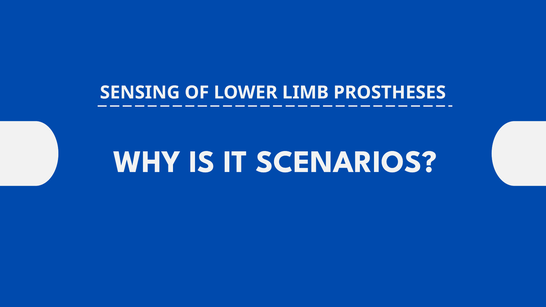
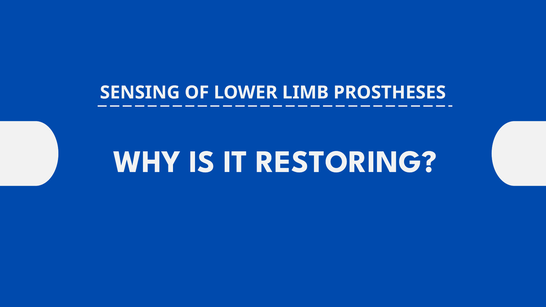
SCENARIOS: SCENARIOS -> RESTORING
